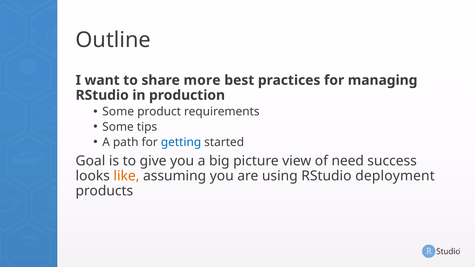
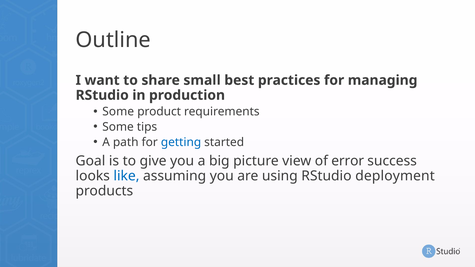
more: more -> small
need: need -> error
like colour: orange -> blue
